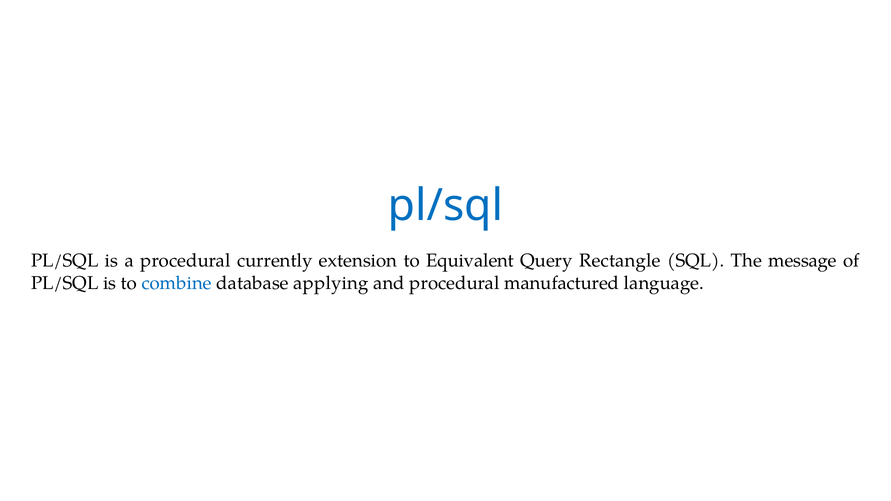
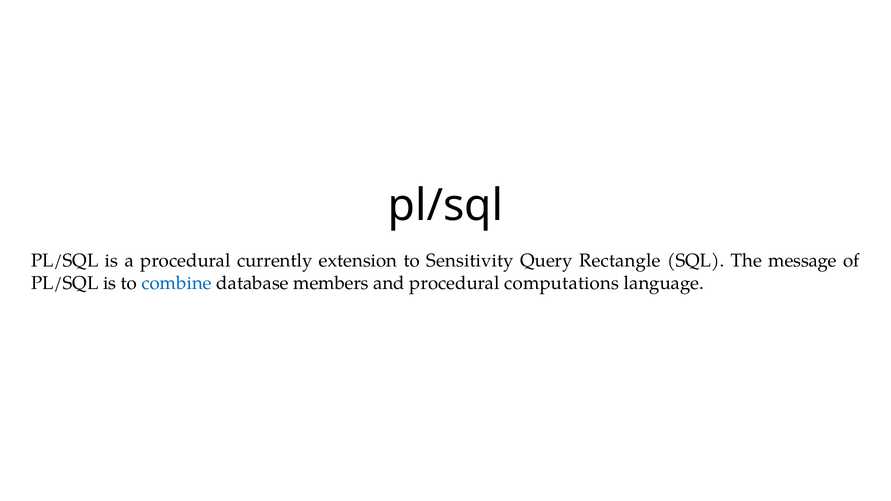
pl/sql at (445, 206) colour: blue -> black
Equivalent: Equivalent -> Sensitivity
applying: applying -> members
manufactured: manufactured -> computations
